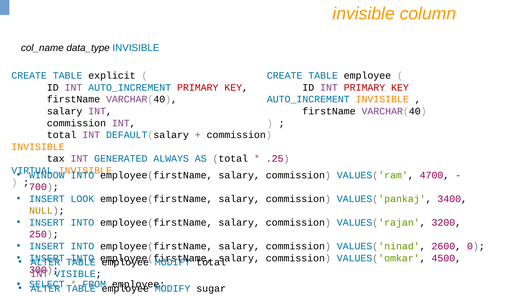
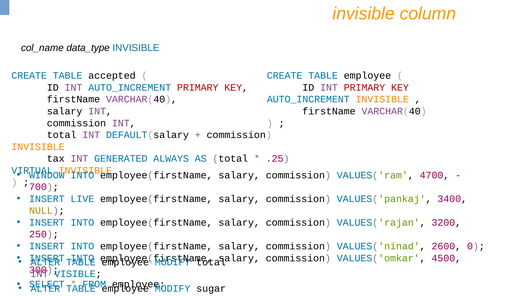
explicit: explicit -> accepted
LOOK: LOOK -> LIVE
